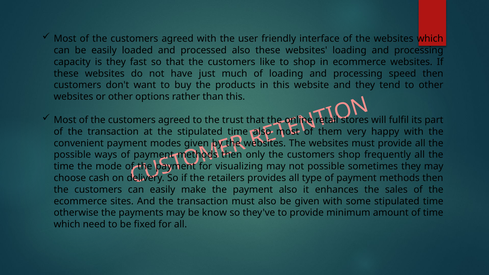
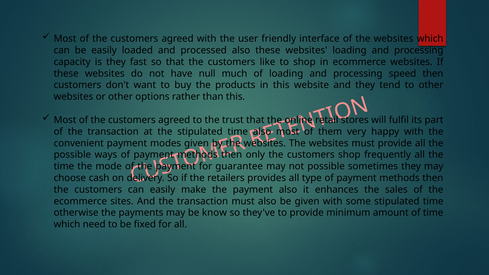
just: just -> null
visualizing: visualizing -> guarantee
